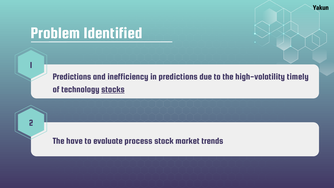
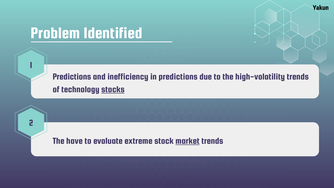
high-volatility timely: timely -> trends
process: process -> extreme
market underline: none -> present
